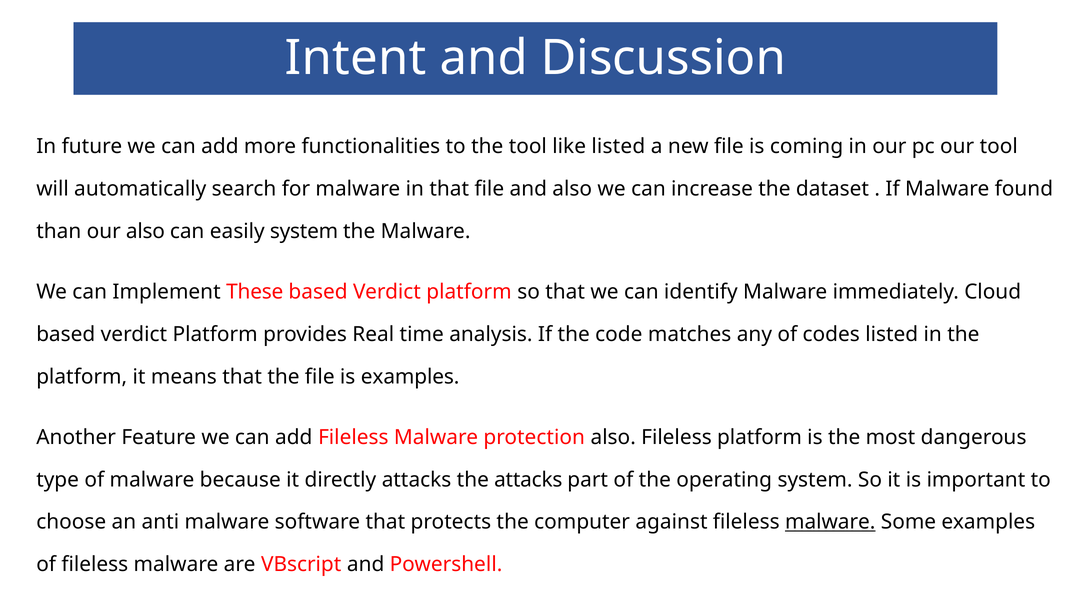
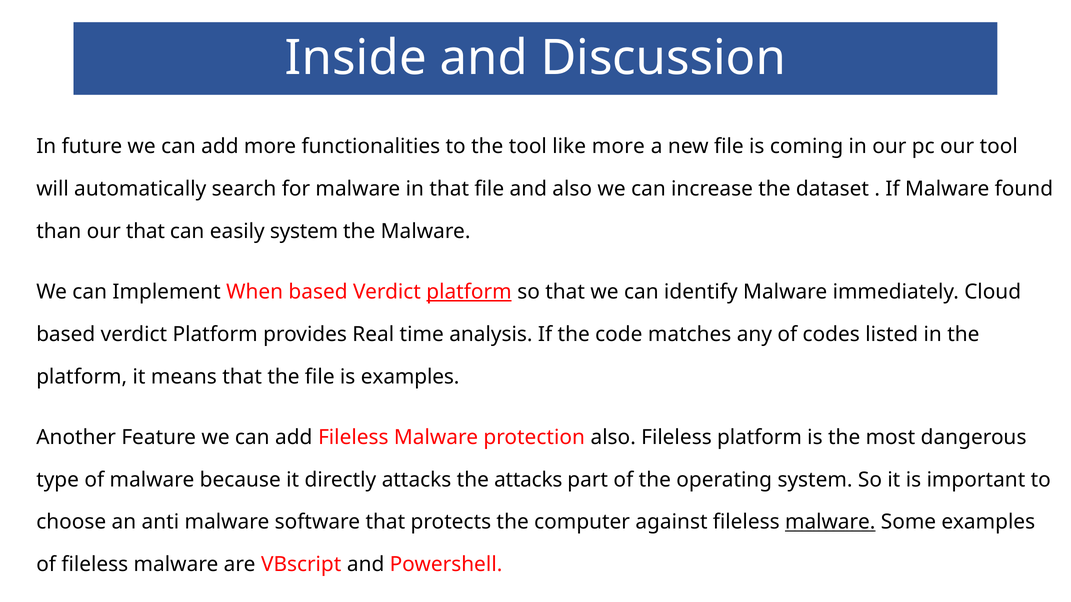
Intent: Intent -> Inside
like listed: listed -> more
our also: also -> that
These: These -> When
platform at (469, 292) underline: none -> present
